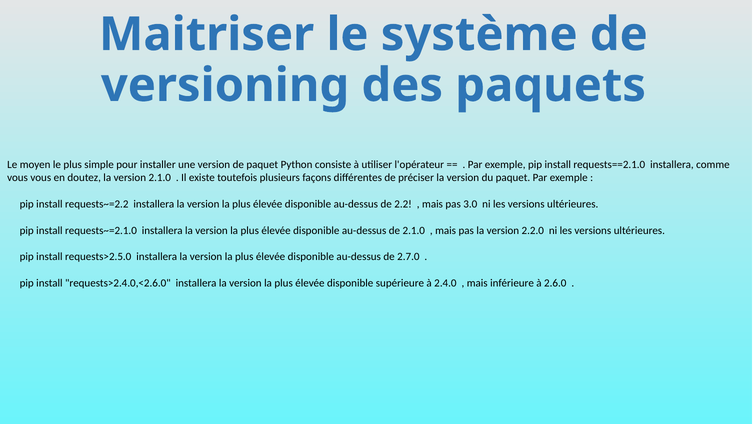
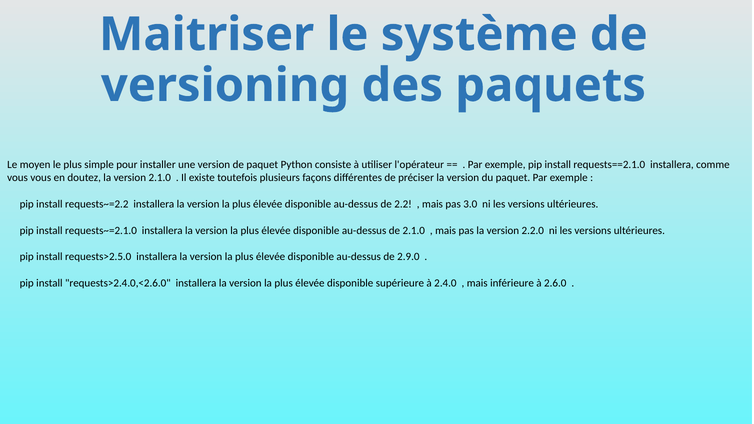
2.7.0: 2.7.0 -> 2.9.0
